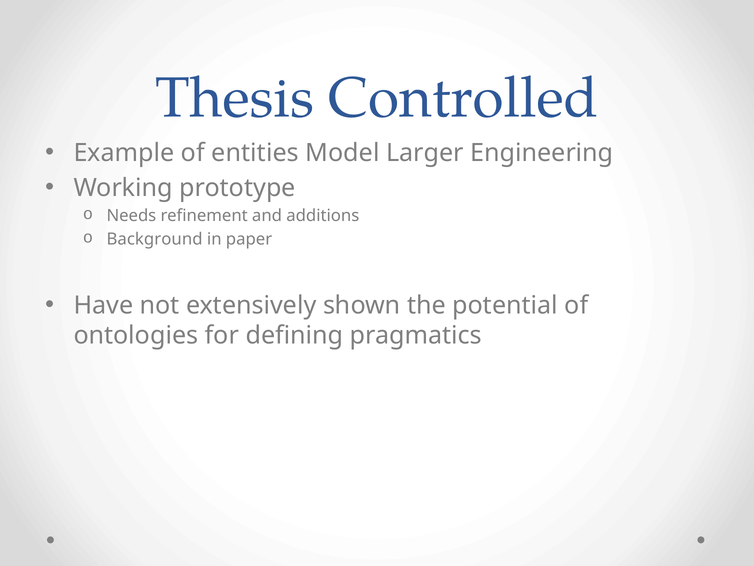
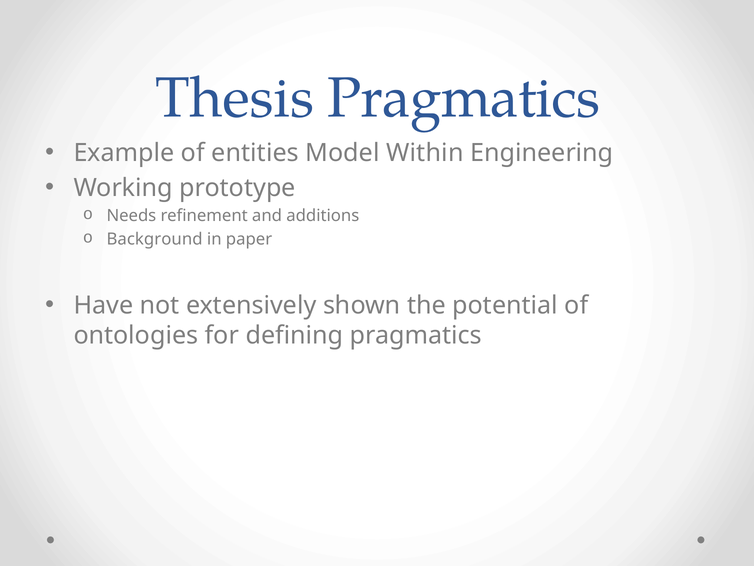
Thesis Controlled: Controlled -> Pragmatics
Larger: Larger -> Within
